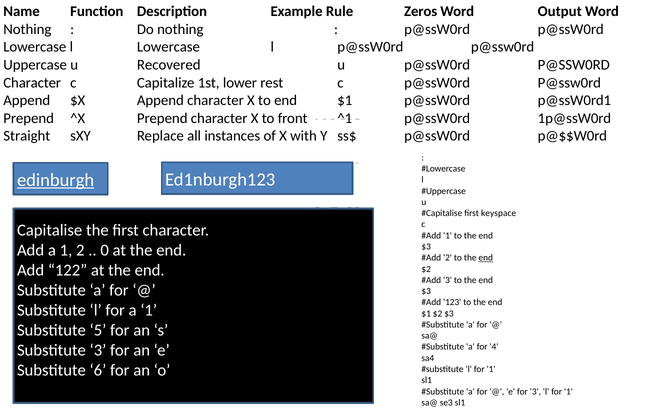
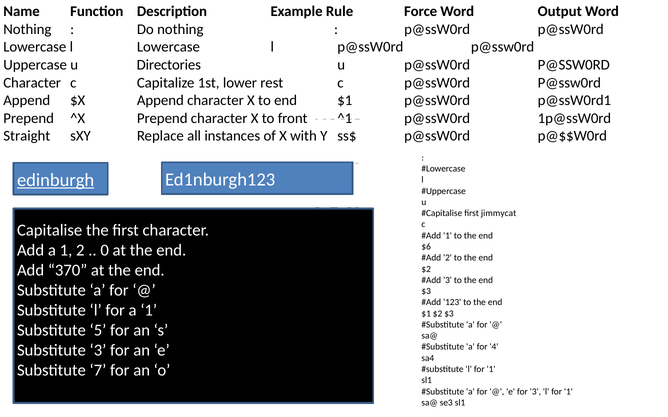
Zeros: Zeros -> Force
Recovered: Recovered -> Directories
keyspace: keyspace -> jimmycat
$3 at (426, 247): $3 -> $6
end at (486, 258) underline: present -> none
122: 122 -> 370
6: 6 -> 7
